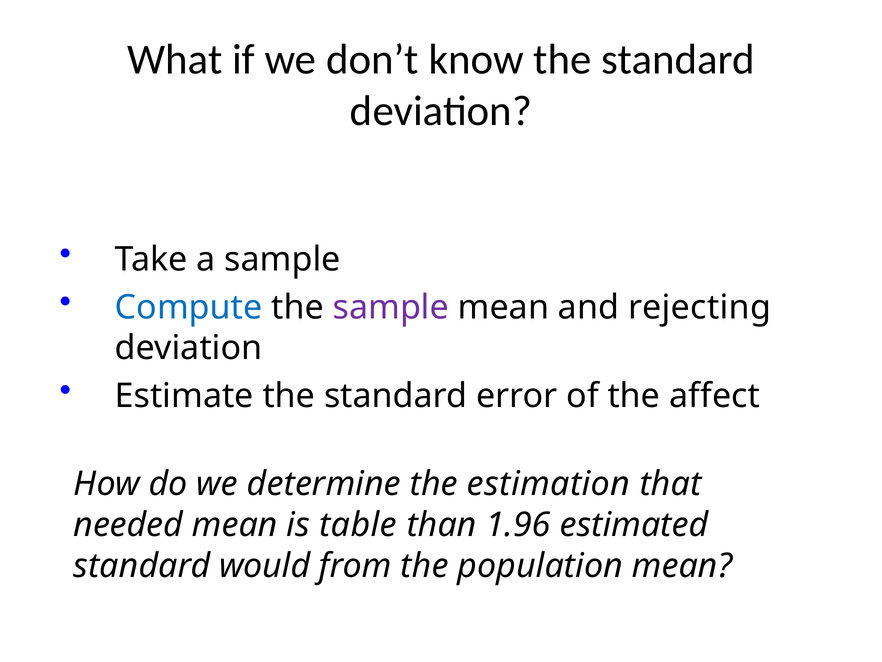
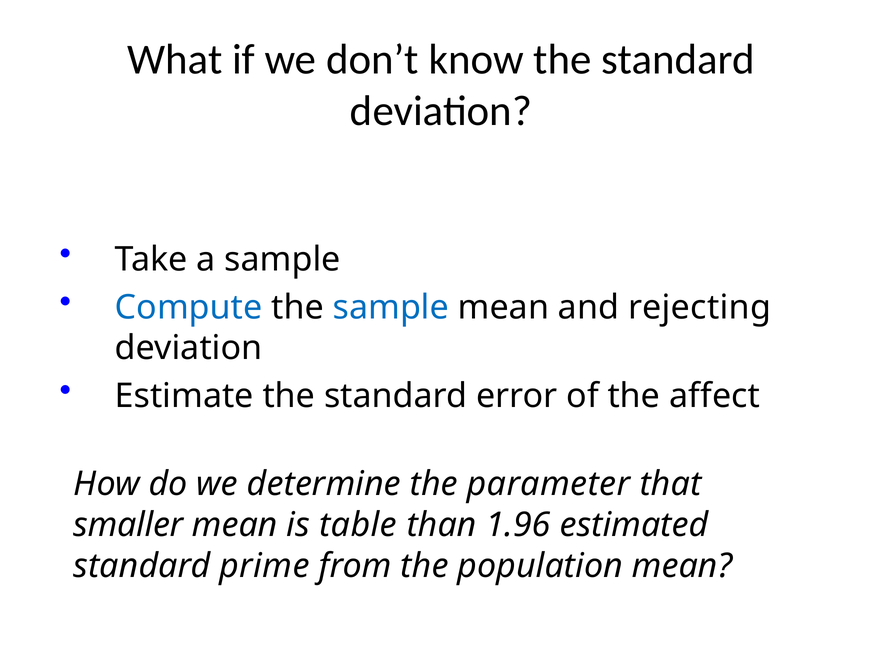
sample at (391, 307) colour: purple -> blue
estimation: estimation -> parameter
needed: needed -> smaller
would: would -> prime
